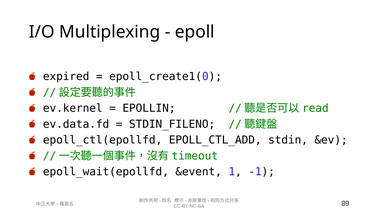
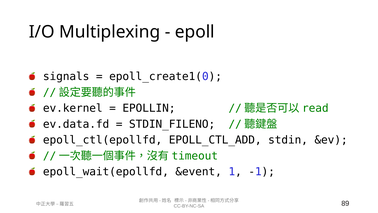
expired: expired -> signals
